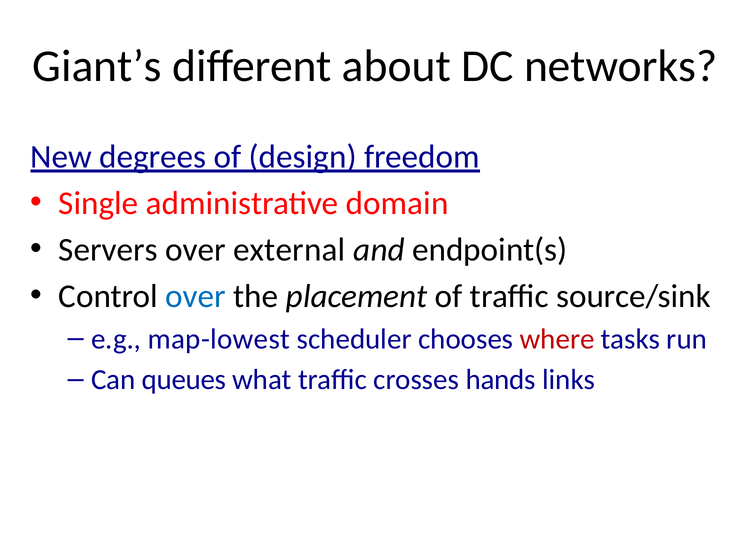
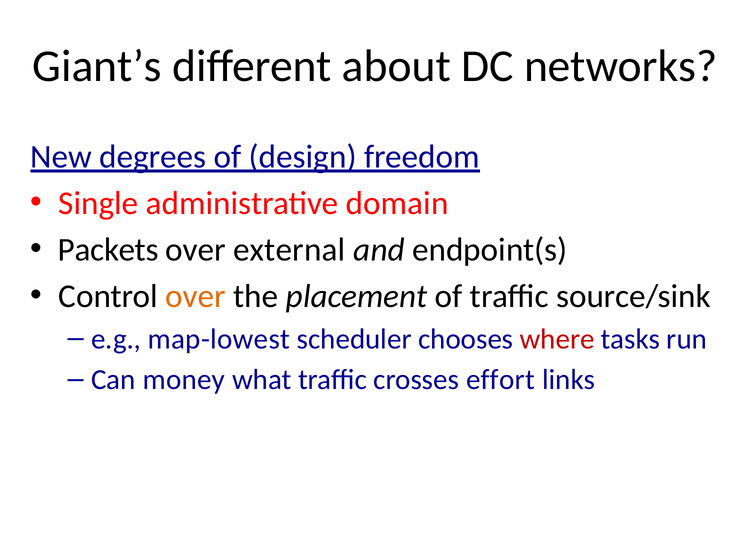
Servers: Servers -> Packets
over at (196, 296) colour: blue -> orange
queues: queues -> money
hands: hands -> effort
